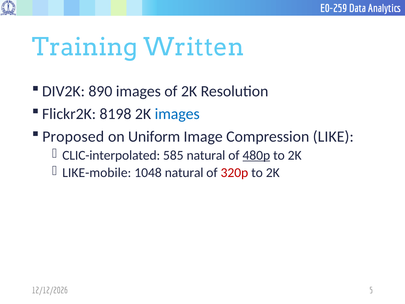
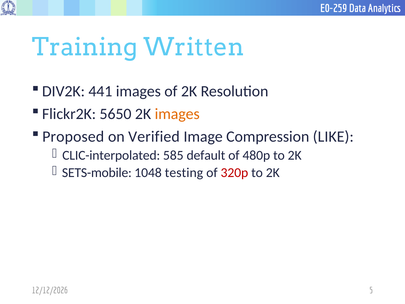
890: 890 -> 441
8198: 8198 -> 5650
images at (177, 114) colour: blue -> orange
Uniform: Uniform -> Verified
585 natural: natural -> default
480p underline: present -> none
LIKE-mobile: LIKE-mobile -> SETS-mobile
1048 natural: natural -> testing
